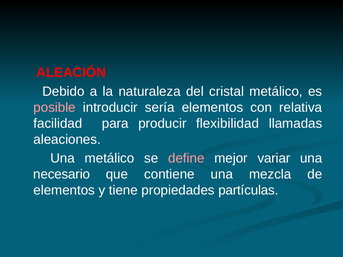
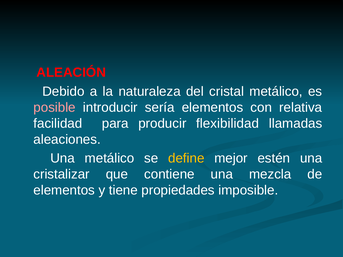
define colour: pink -> yellow
variar: variar -> estén
necesario: necesario -> cristalizar
partículas: partículas -> imposible
